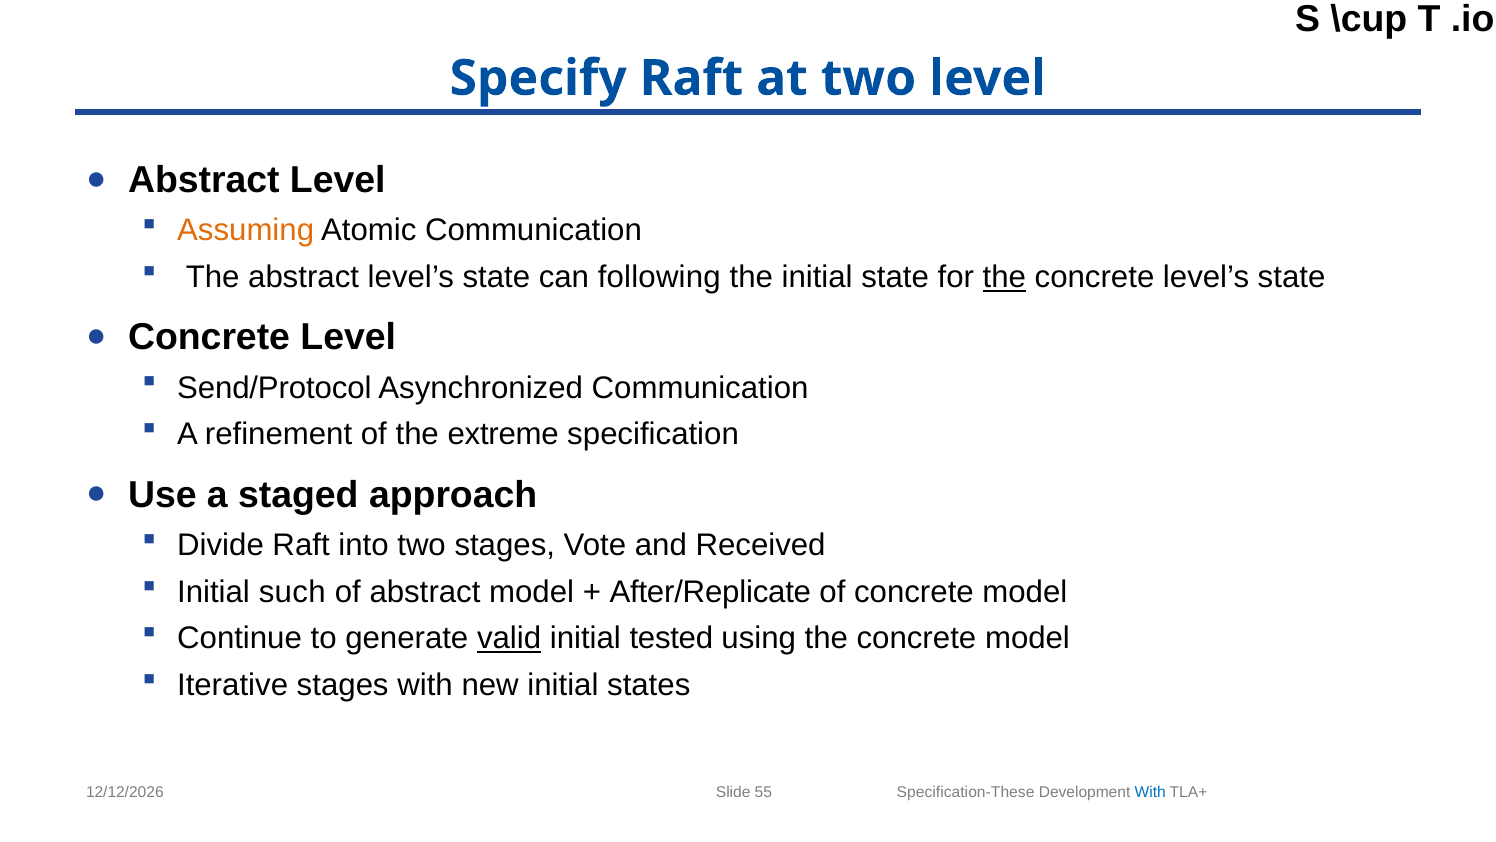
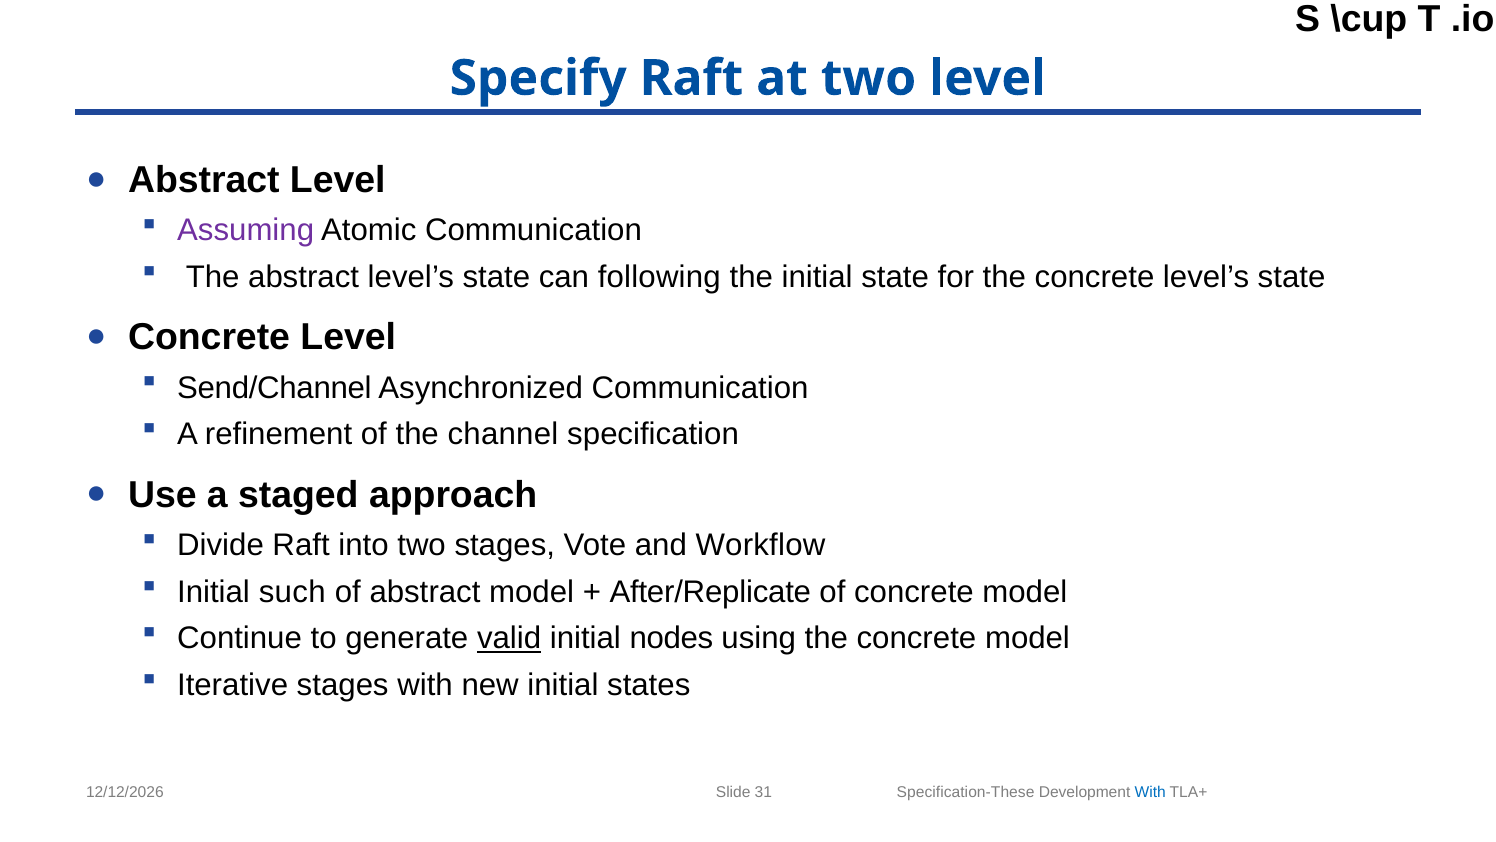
Assuming colour: orange -> purple
the at (1004, 277) underline: present -> none
Send/Protocol: Send/Protocol -> Send/Channel
extreme: extreme -> channel
Received: Received -> Workflow
tested: tested -> nodes
55: 55 -> 31
